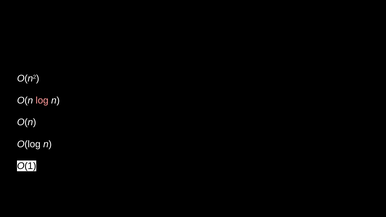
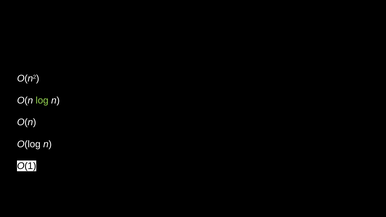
log colour: pink -> light green
